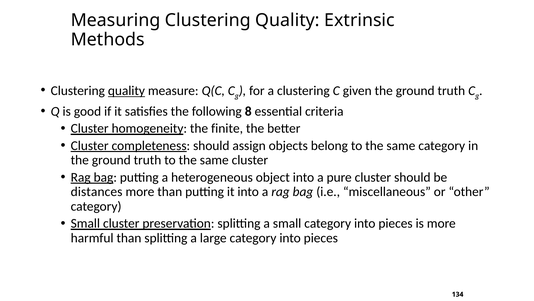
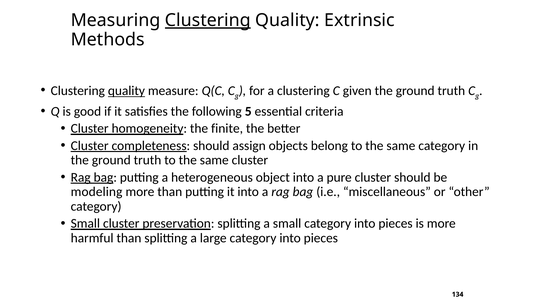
Clustering at (208, 20) underline: none -> present
8: 8 -> 5
distances: distances -> modeling
